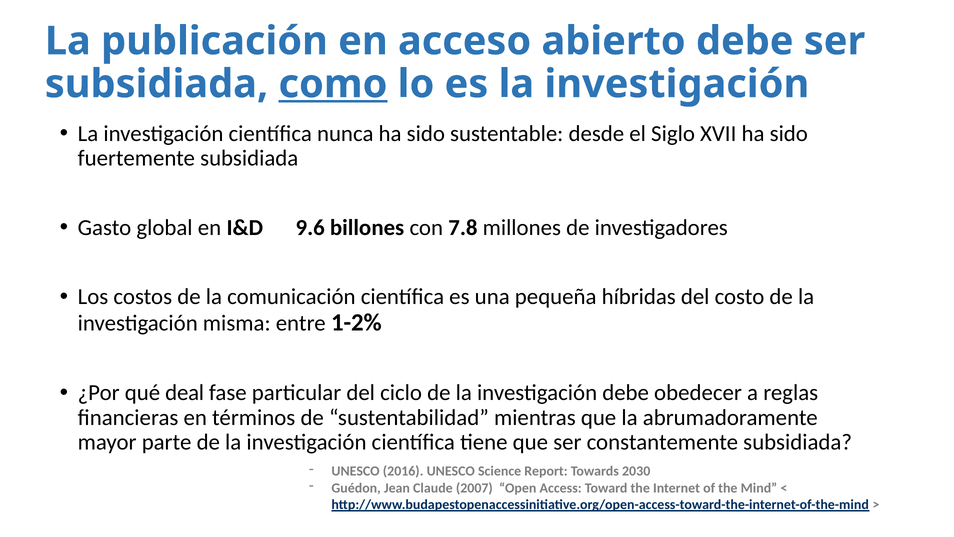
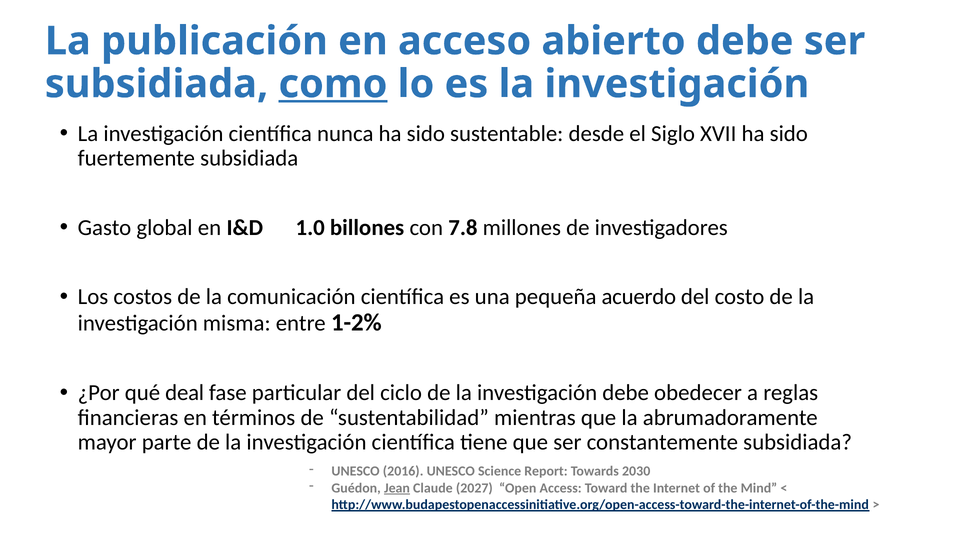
9.6: 9.6 -> 1.0
híbridas: híbridas -> acuerdo
Jean underline: none -> present
2007: 2007 -> 2027
